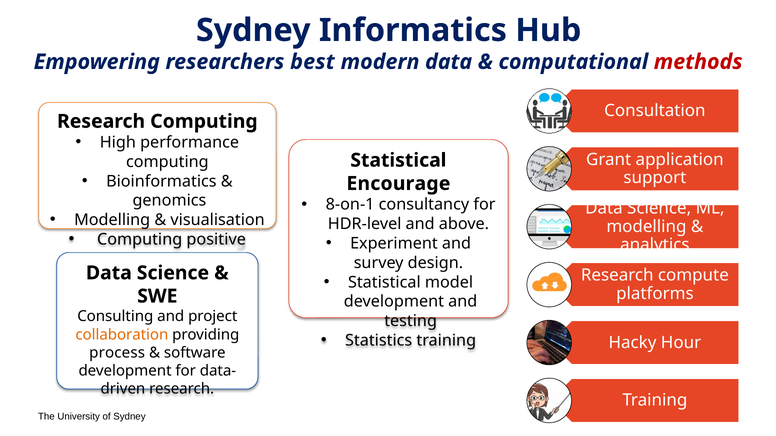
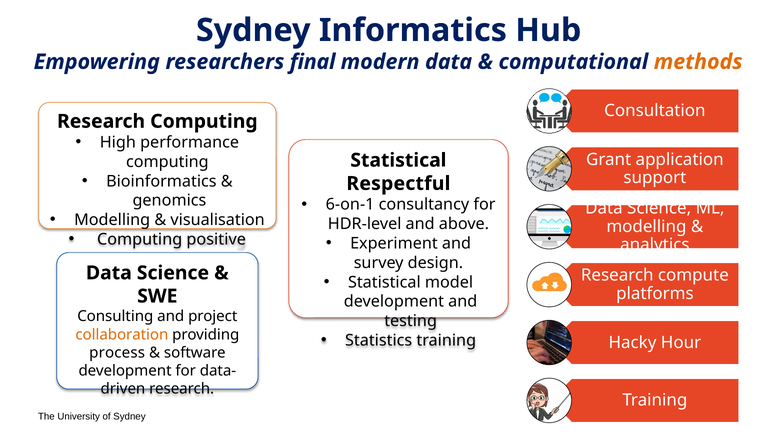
best: best -> final
methods colour: red -> orange
Encourage: Encourage -> Respectful
8-on-1: 8-on-1 -> 6-on-1
